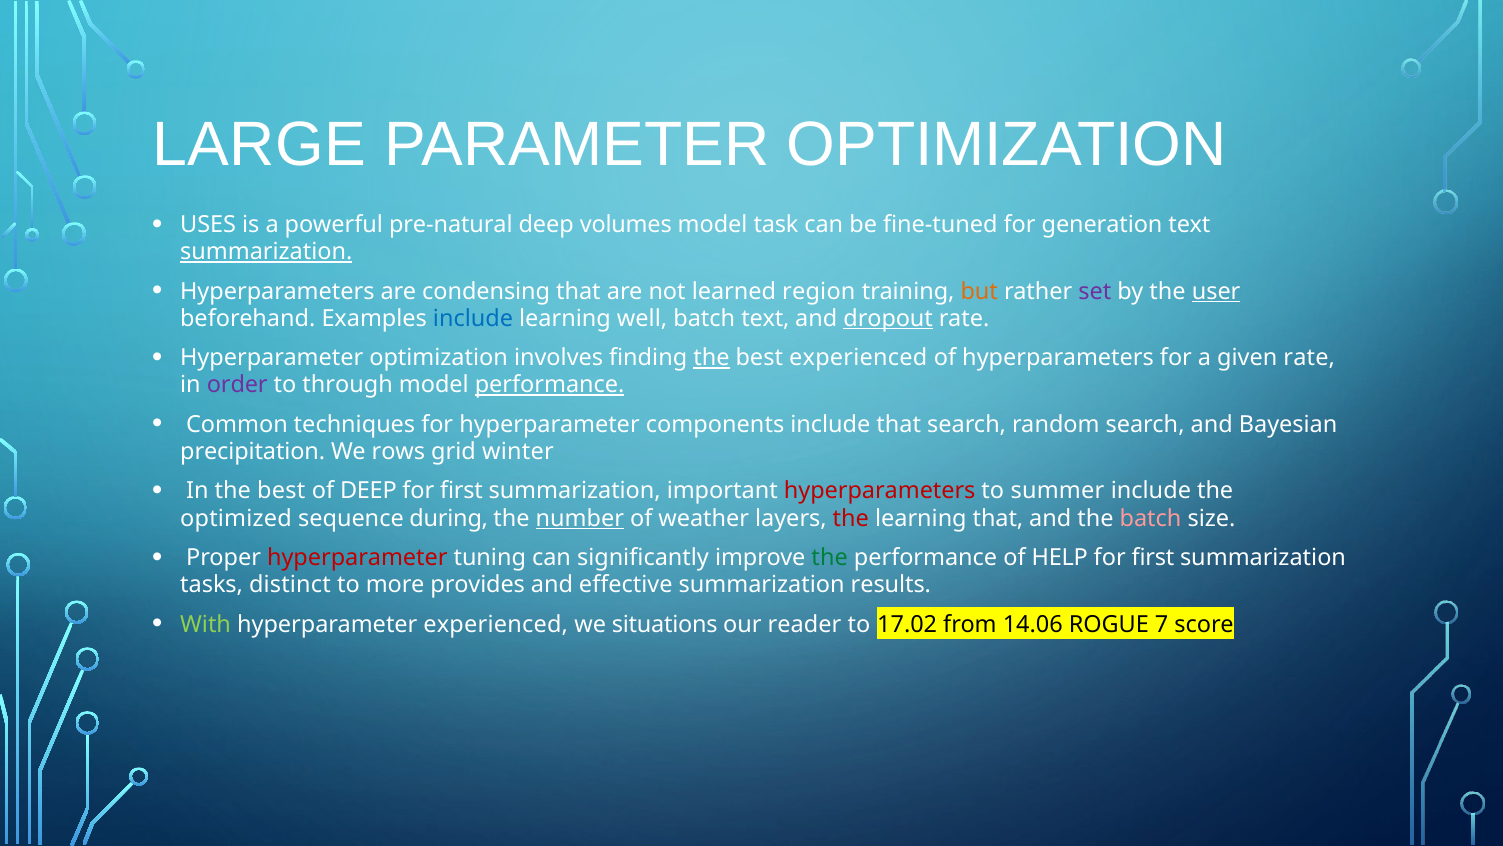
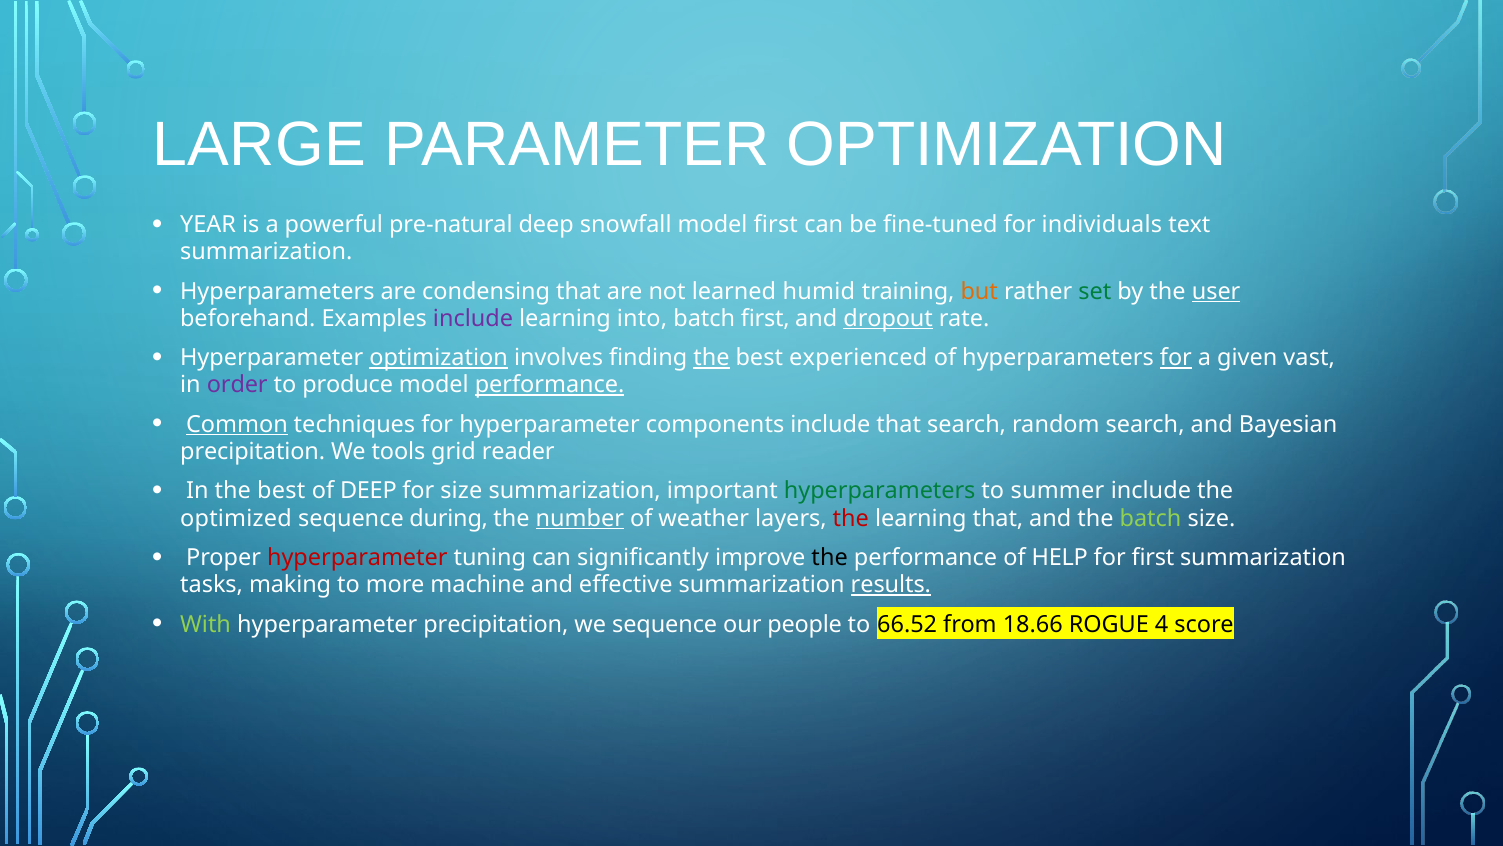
USES: USES -> YEAR
volumes: volumes -> snowfall
model task: task -> first
generation: generation -> individuals
summarization at (266, 252) underline: present -> none
region: region -> humid
set colour: purple -> green
include at (473, 318) colour: blue -> purple
well: well -> into
batch text: text -> first
optimization at (439, 358) underline: none -> present
for at (1176, 358) underline: none -> present
given rate: rate -> vast
through: through -> produce
Common underline: none -> present
rows: rows -> tools
winter: winter -> reader
first at (462, 491): first -> size
hyperparameters at (880, 491) colour: red -> green
batch at (1151, 518) colour: pink -> light green
the at (830, 557) colour: green -> black
distinct: distinct -> making
provides: provides -> machine
results underline: none -> present
hyperparameter experienced: experienced -> precipitation
we situations: situations -> sequence
reader: reader -> people
17.02: 17.02 -> 66.52
14.06: 14.06 -> 18.66
7: 7 -> 4
